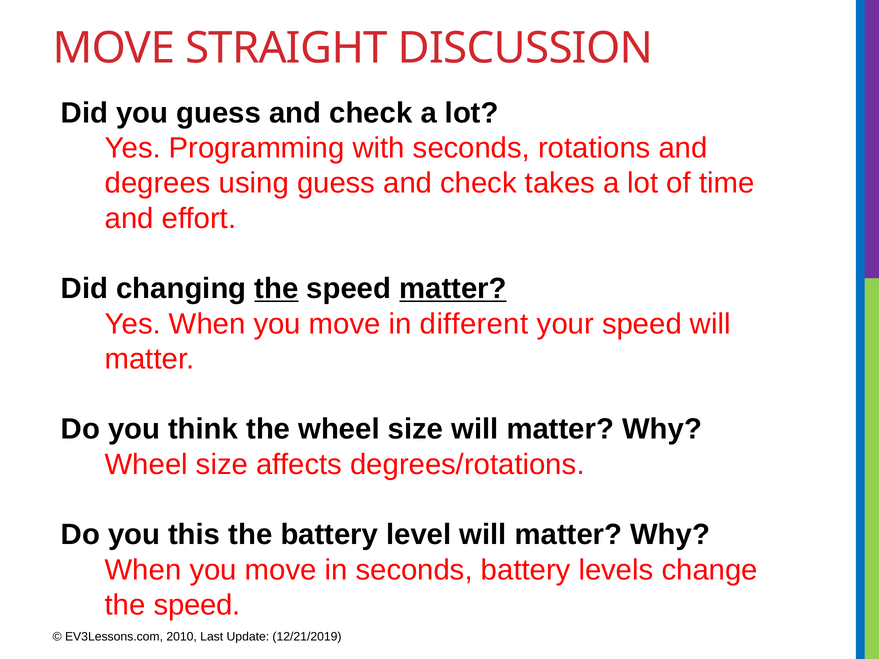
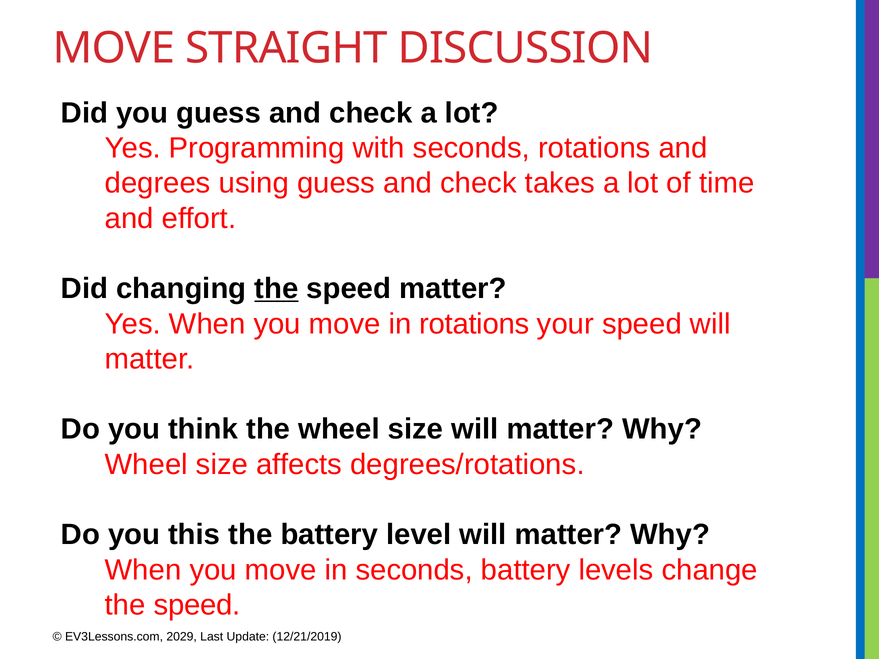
matter at (453, 289) underline: present -> none
in different: different -> rotations
2010: 2010 -> 2029
